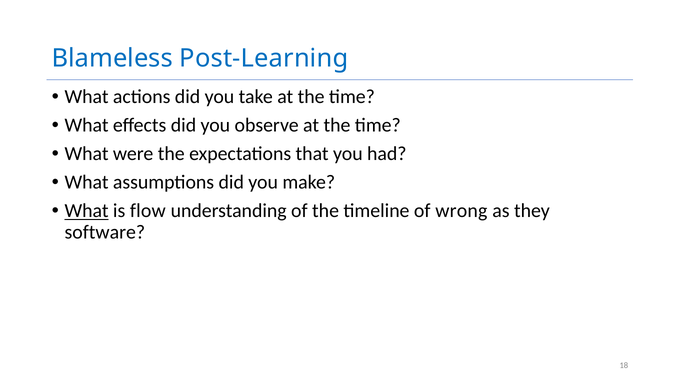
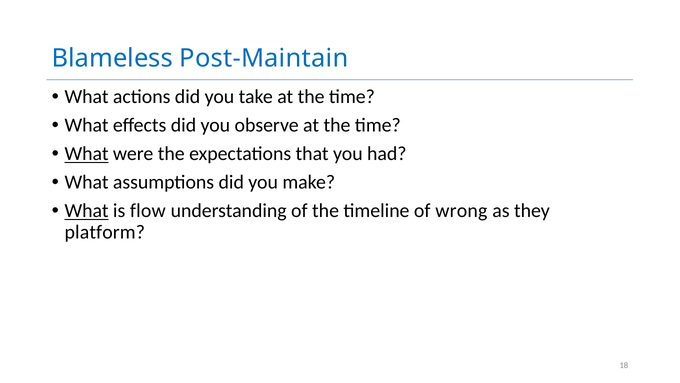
Post-Learning: Post-Learning -> Post-Maintain
What at (87, 154) underline: none -> present
software: software -> platform
